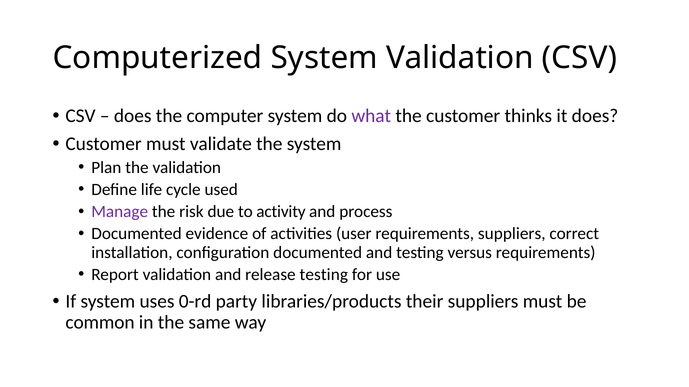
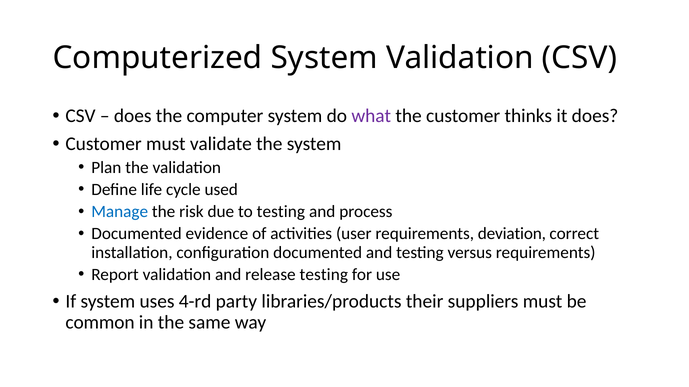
Manage colour: purple -> blue
to activity: activity -> testing
requirements suppliers: suppliers -> deviation
0-rd: 0-rd -> 4-rd
